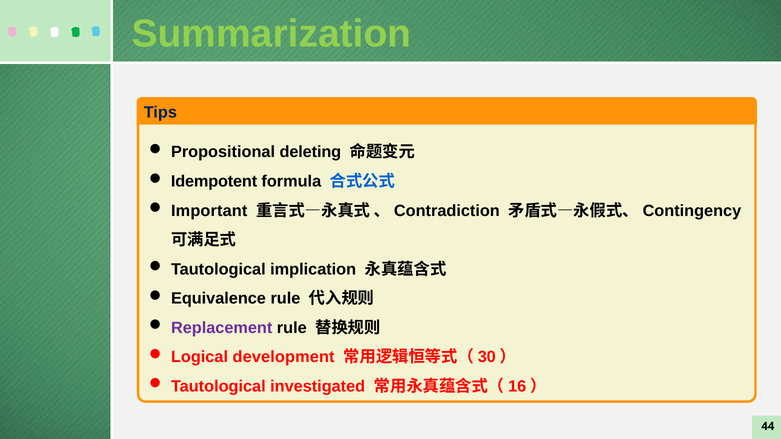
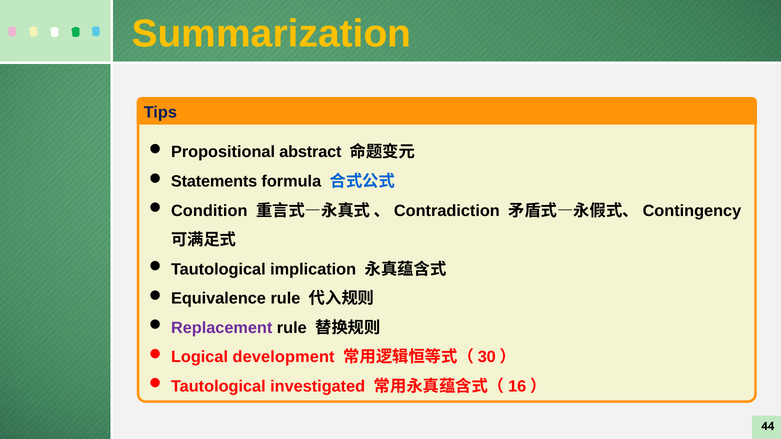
Summarization colour: light green -> yellow
deleting: deleting -> abstract
Idempotent: Idempotent -> Statements
Important: Important -> Condition
